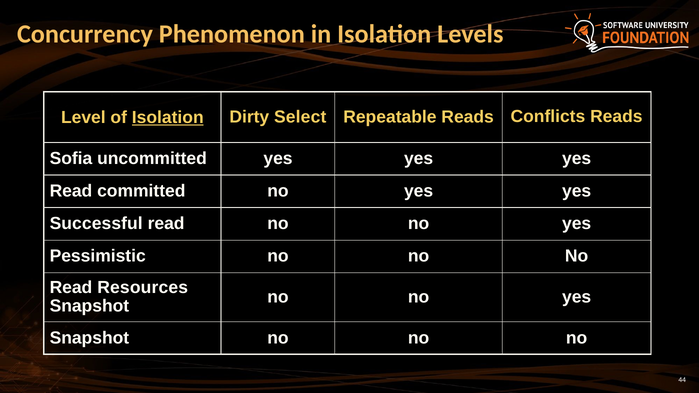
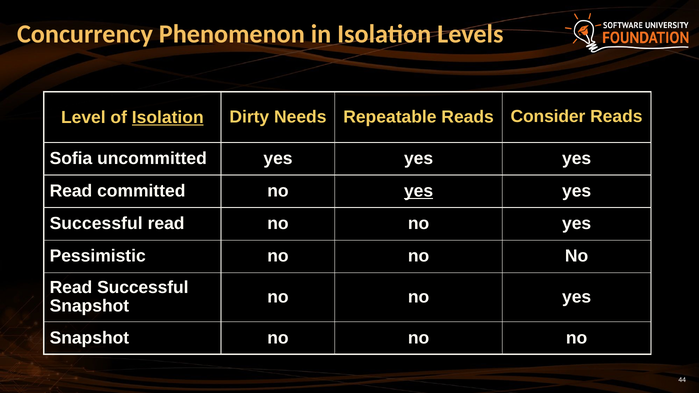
Select: Select -> Needs
Conflicts: Conflicts -> Consider
yes at (419, 191) underline: none -> present
Read Resources: Resources -> Successful
